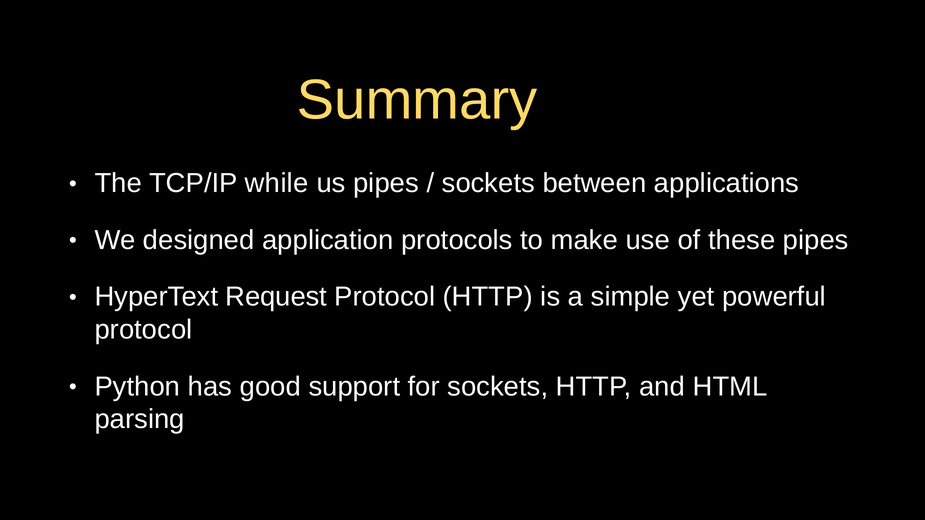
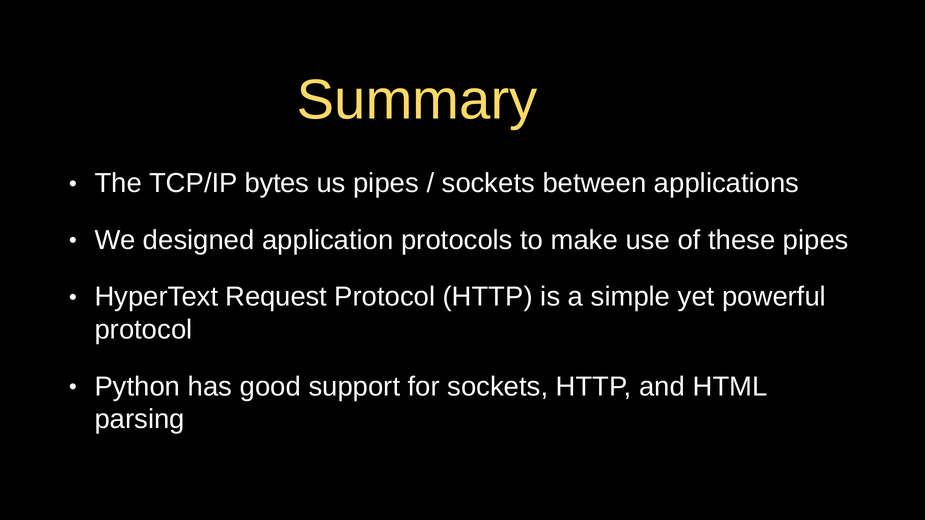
while: while -> bytes
